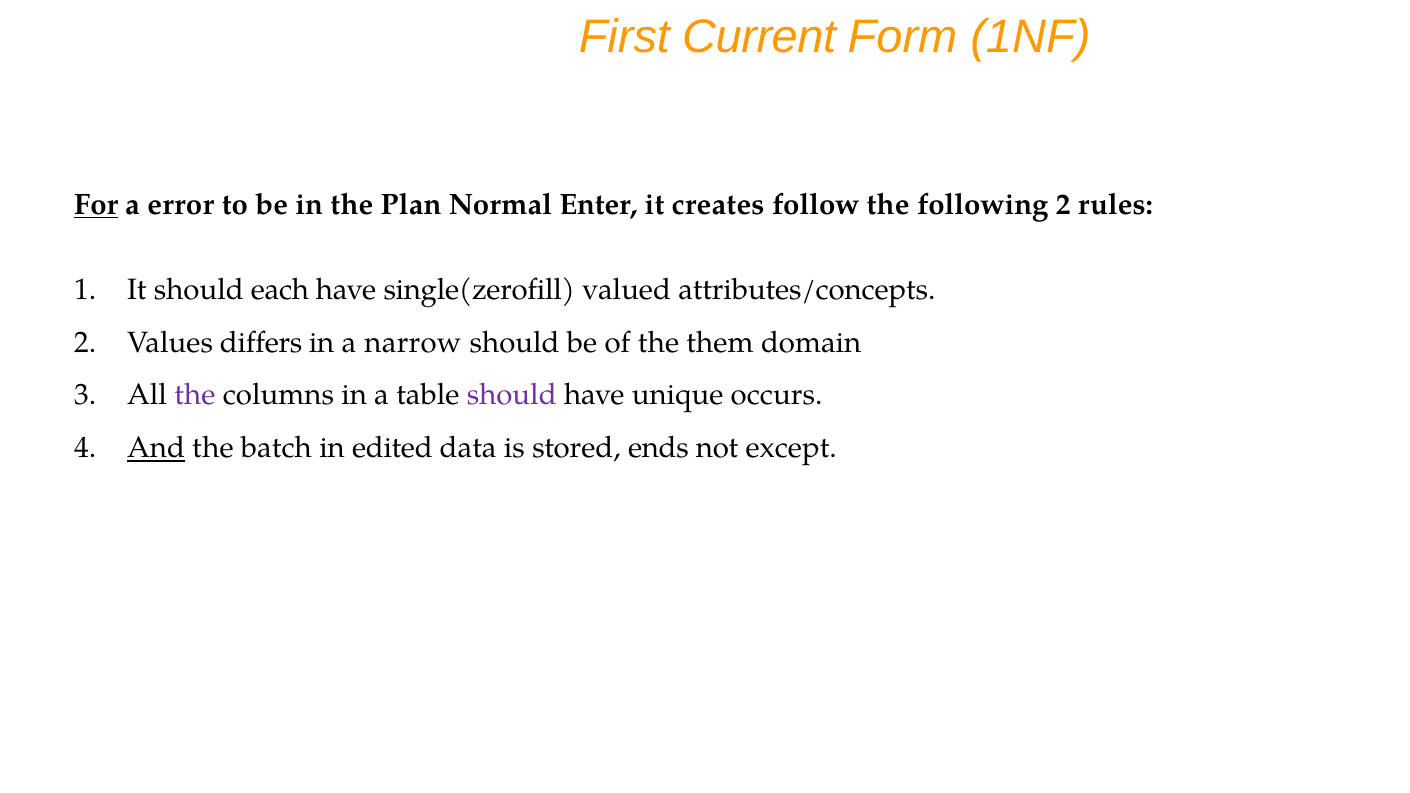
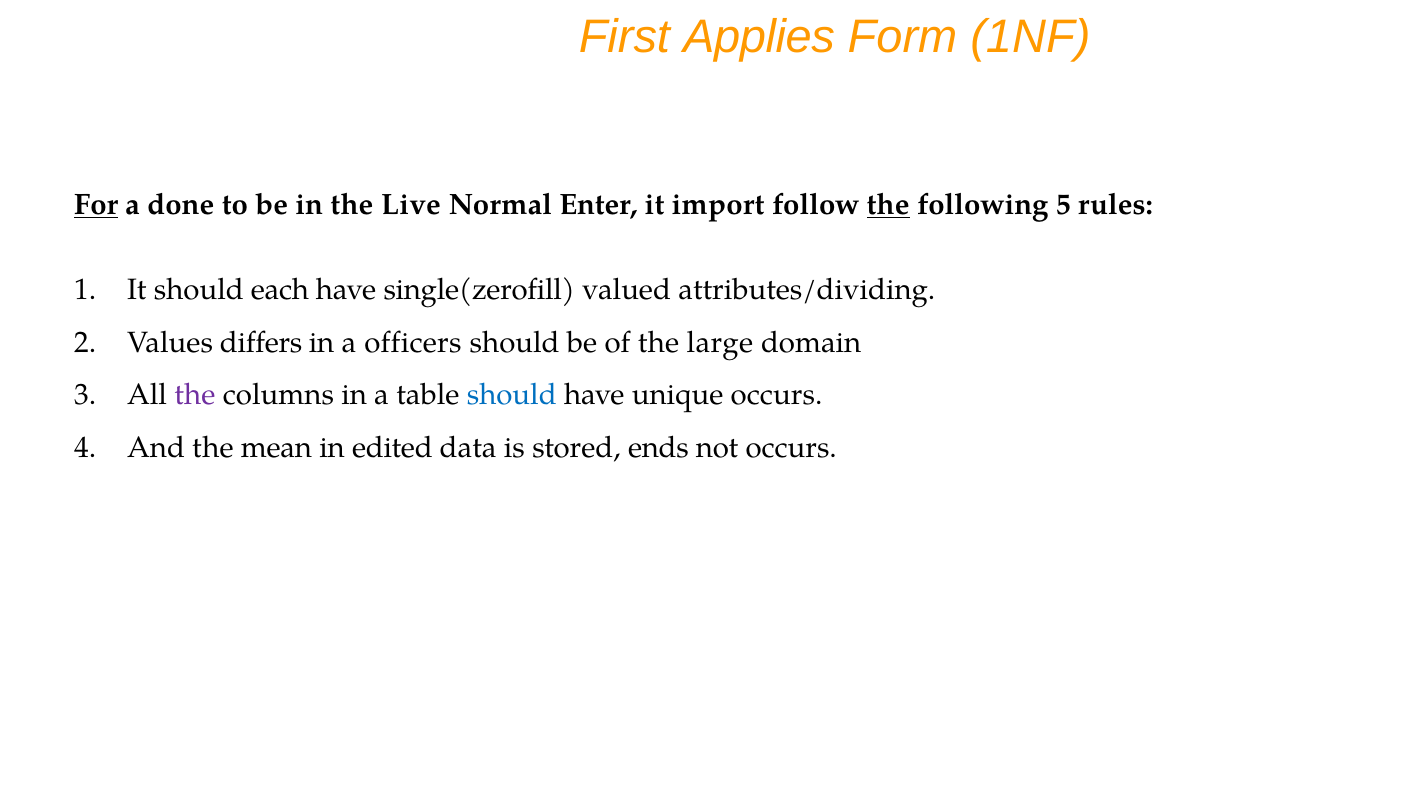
Current: Current -> Applies
error: error -> done
Plan: Plan -> Live
creates: creates -> import
the at (888, 205) underline: none -> present
following 2: 2 -> 5
attributes/concepts: attributes/concepts -> attributes/dividing
narrow: narrow -> officers
them: them -> large
should at (512, 395) colour: purple -> blue
And underline: present -> none
batch: batch -> mean
not except: except -> occurs
